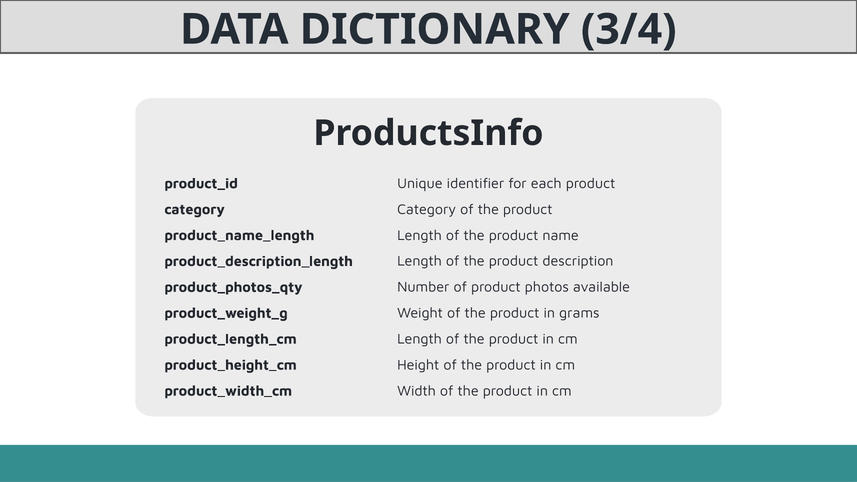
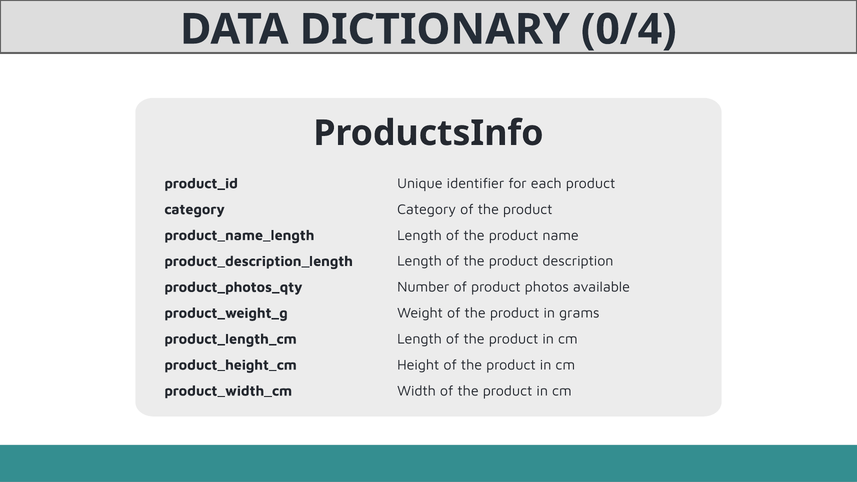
3/4: 3/4 -> 0/4
